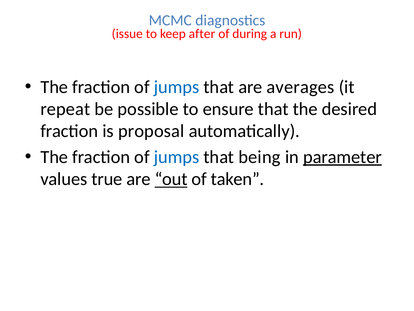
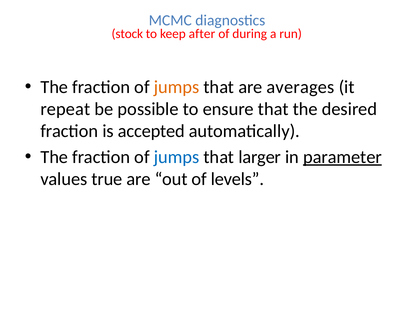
issue: issue -> stock
jumps at (177, 87) colour: blue -> orange
proposal: proposal -> accepted
being: being -> larger
out underline: present -> none
taken: taken -> levels
